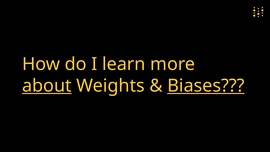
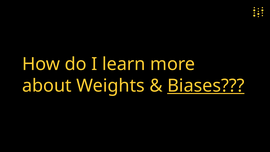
about underline: present -> none
